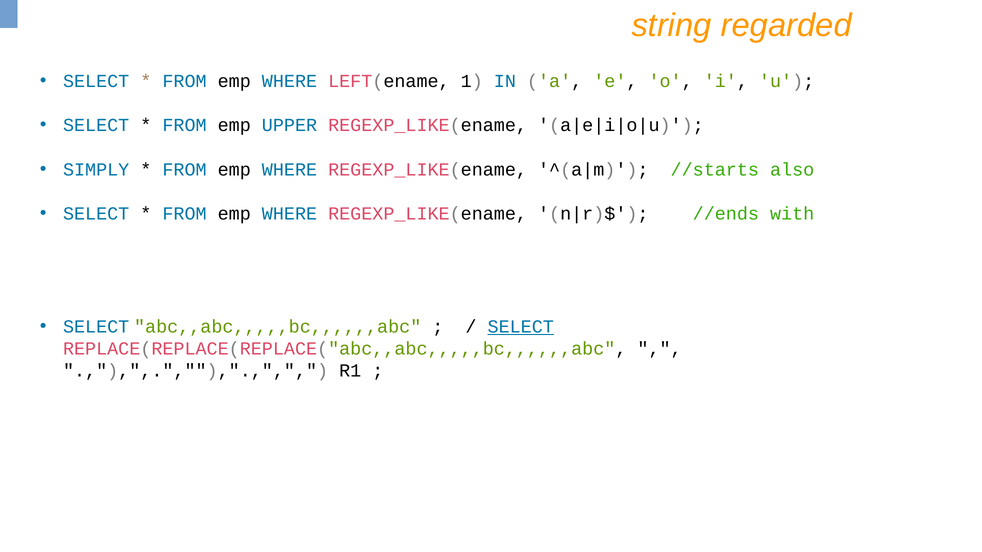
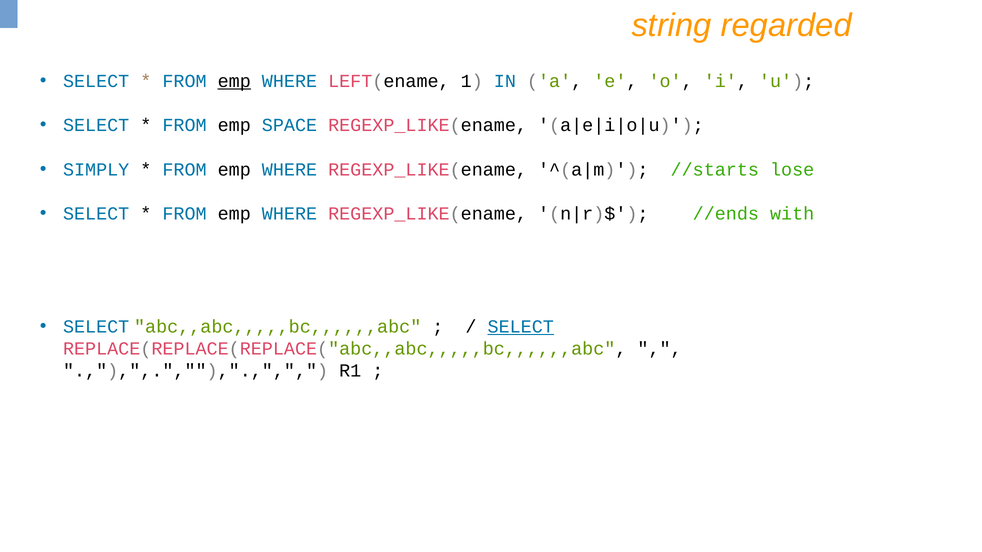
emp at (234, 81) underline: none -> present
UPPER: UPPER -> SPACE
also: also -> lose
